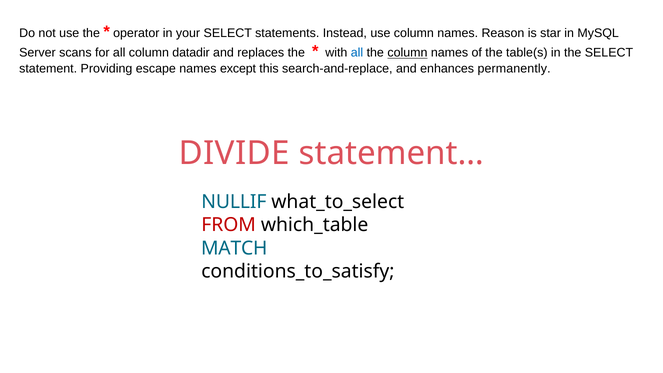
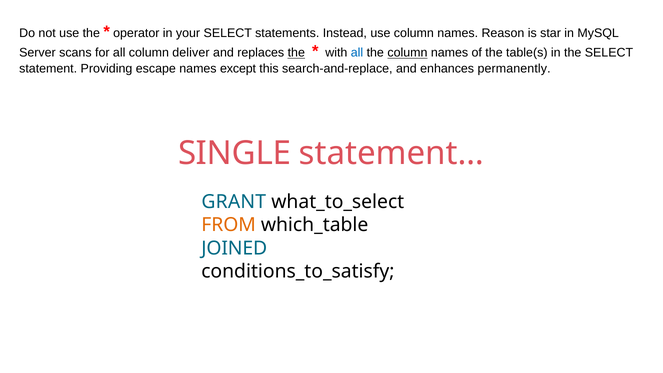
datadir: datadir -> deliver
the at (296, 53) underline: none -> present
DIVIDE: DIVIDE -> SINGLE
NULLIF: NULLIF -> GRANT
FROM colour: red -> orange
MATCH: MATCH -> JOINED
